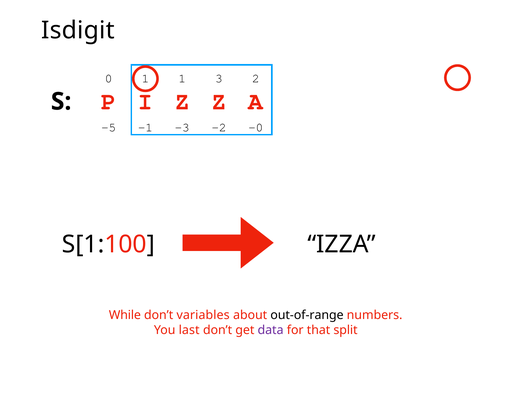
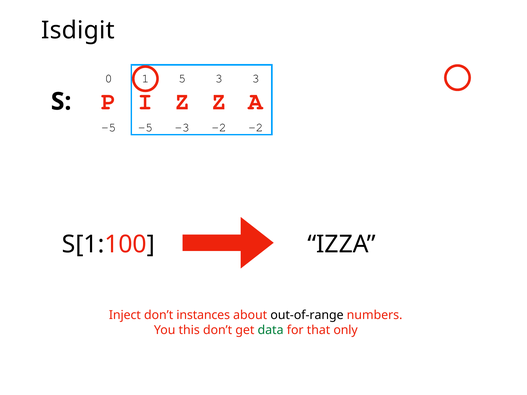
1 1: 1 -> 5
3 2: 2 -> 3
-5 -1: -1 -> -5
-2 -0: -0 -> -2
While: While -> Inject
variables: variables -> instances
last: last -> this
data colour: purple -> green
split: split -> only
